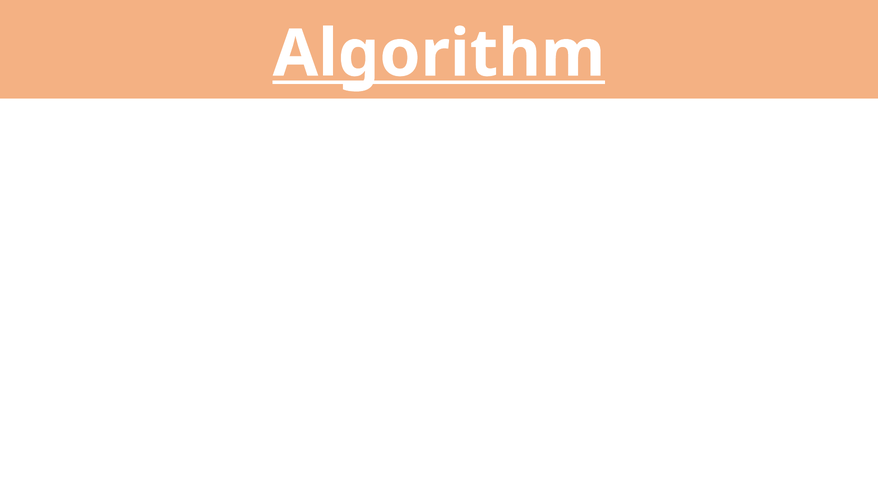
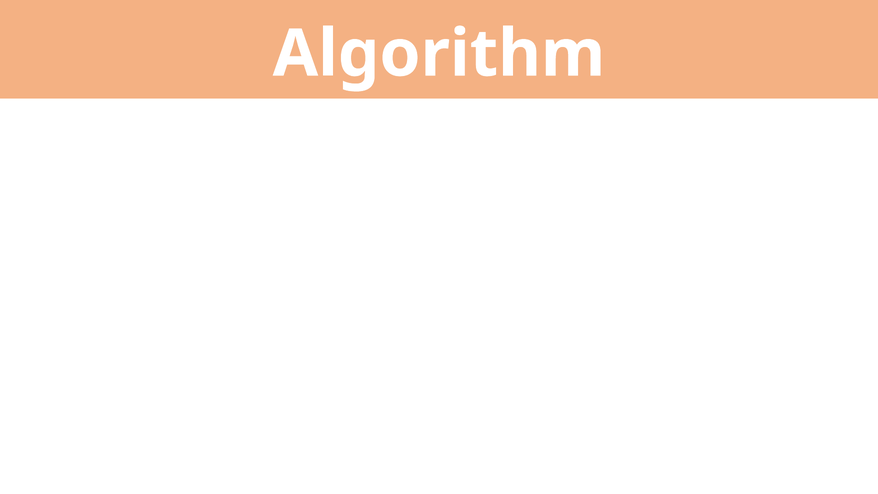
Algorithm underline: present -> none
